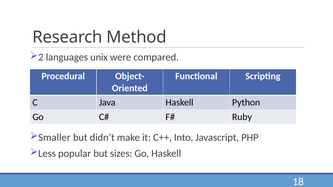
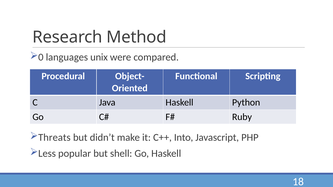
2: 2 -> 0
Smaller: Smaller -> Threats
sizes: sizes -> shell
